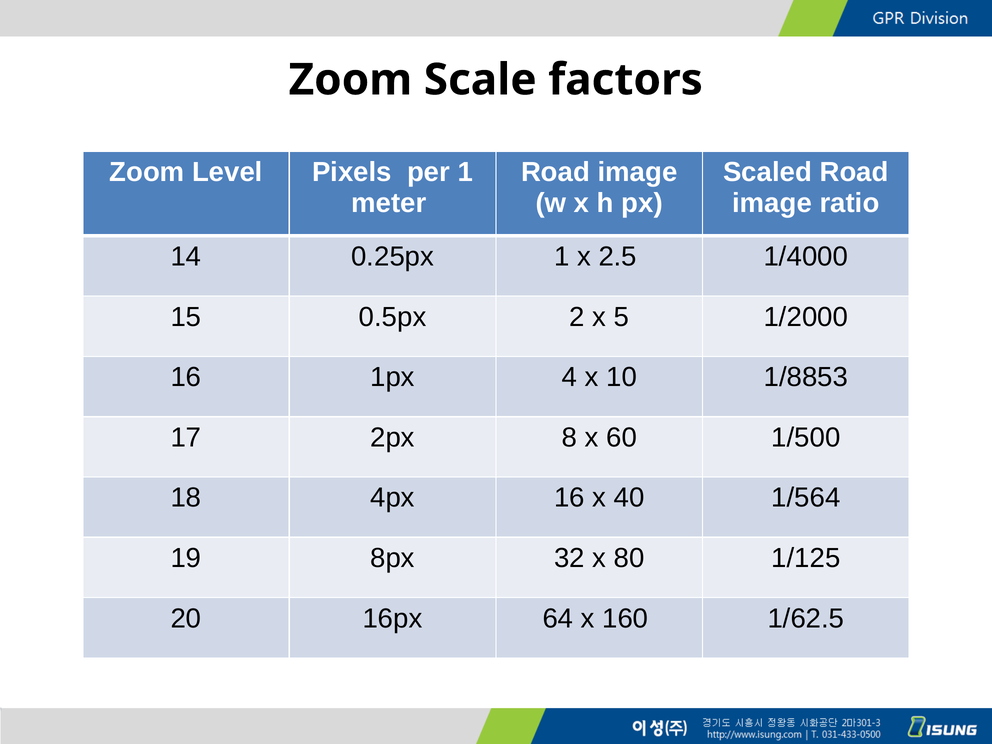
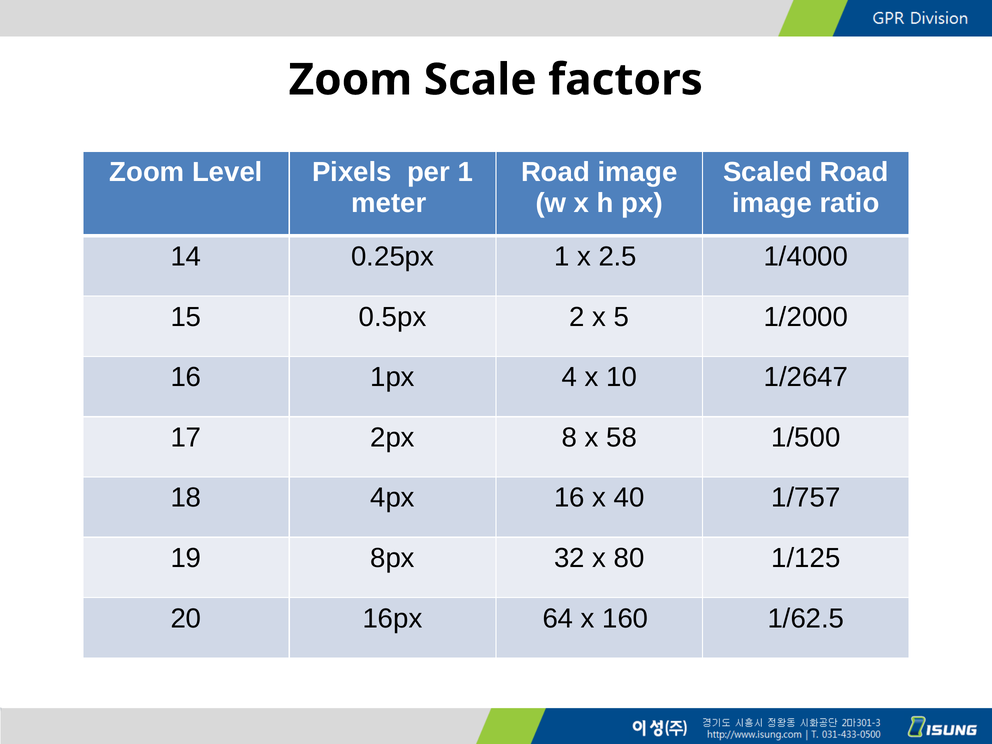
1/8853: 1/8853 -> 1/2647
60: 60 -> 58
1/564: 1/564 -> 1/757
